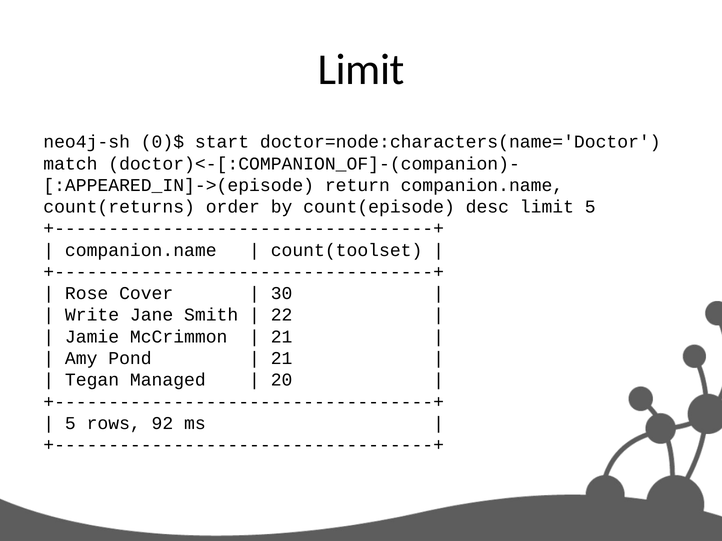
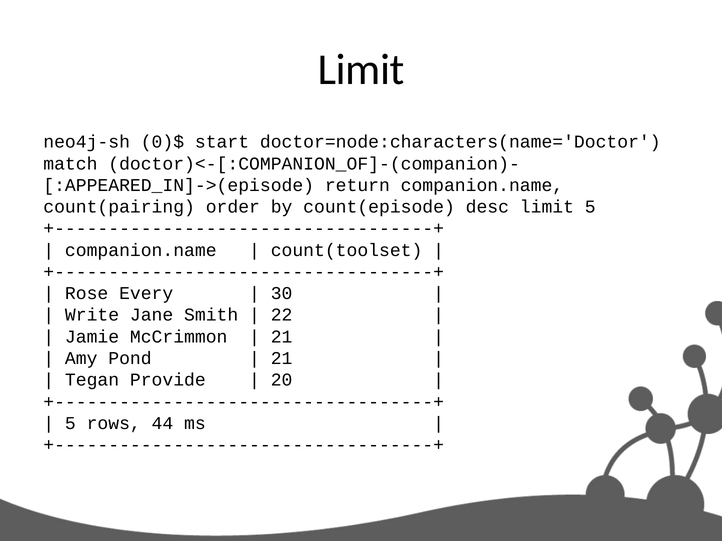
count(returns: count(returns -> count(pairing
Cover: Cover -> Every
Managed: Managed -> Provide
92: 92 -> 44
